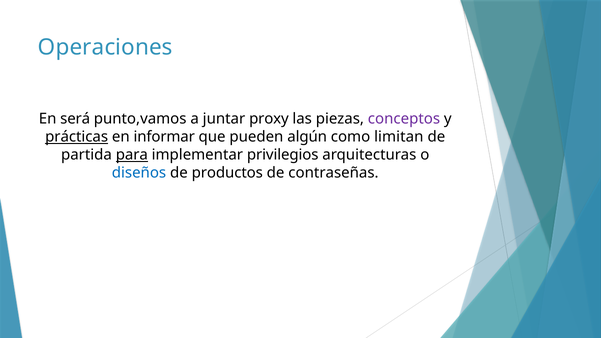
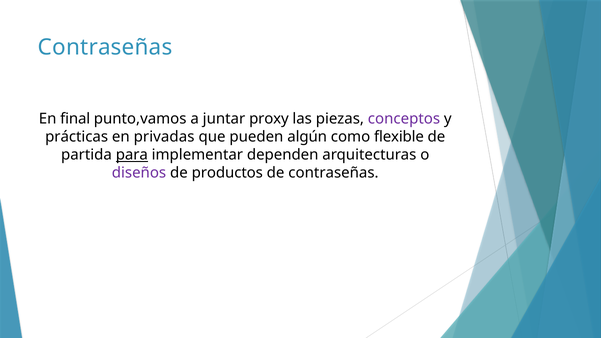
Operaciones at (105, 47): Operaciones -> Contraseñas
será: será -> final
prácticas underline: present -> none
informar: informar -> privadas
limitan: limitan -> flexible
privilegios: privilegios -> dependen
diseños colour: blue -> purple
